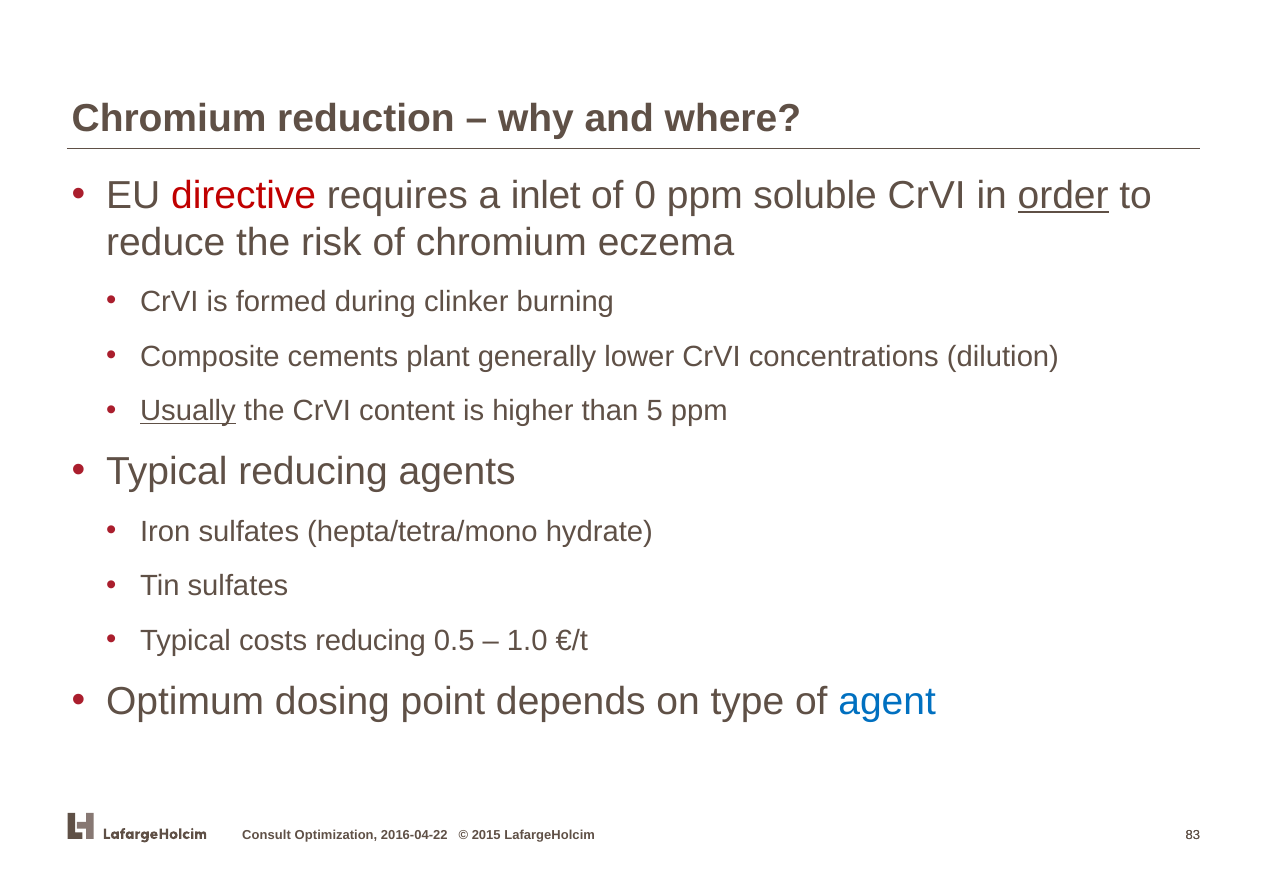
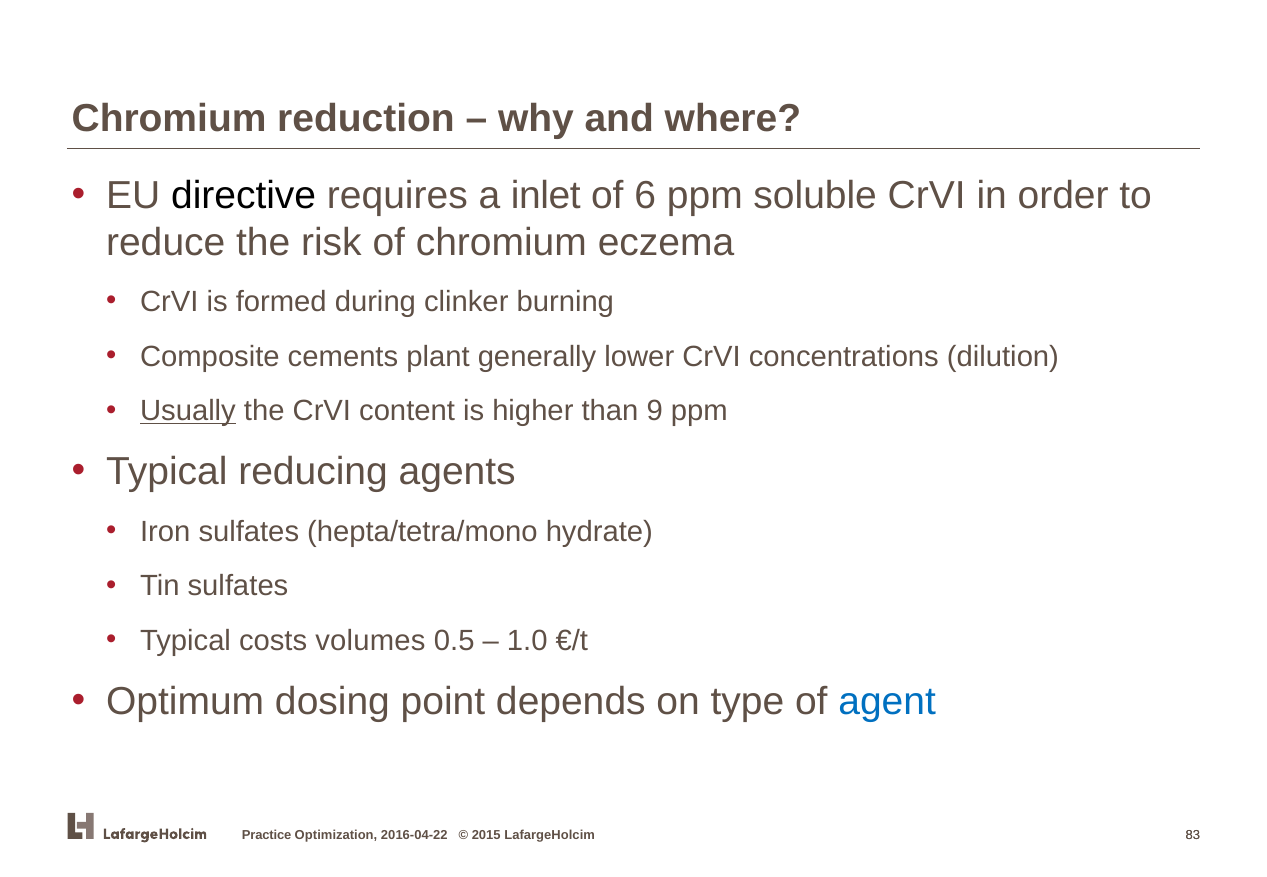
directive colour: red -> black
0: 0 -> 6
order underline: present -> none
5: 5 -> 9
costs reducing: reducing -> volumes
Consult: Consult -> Practice
